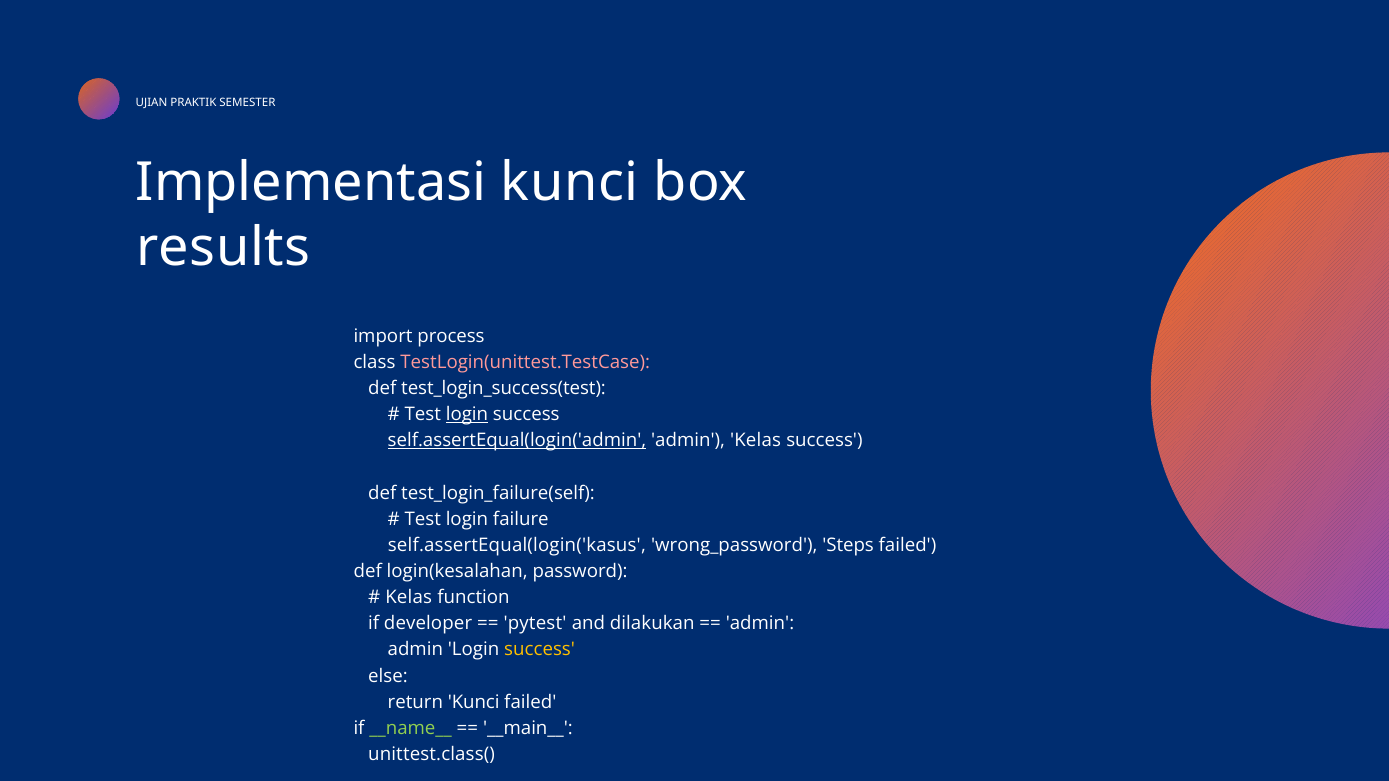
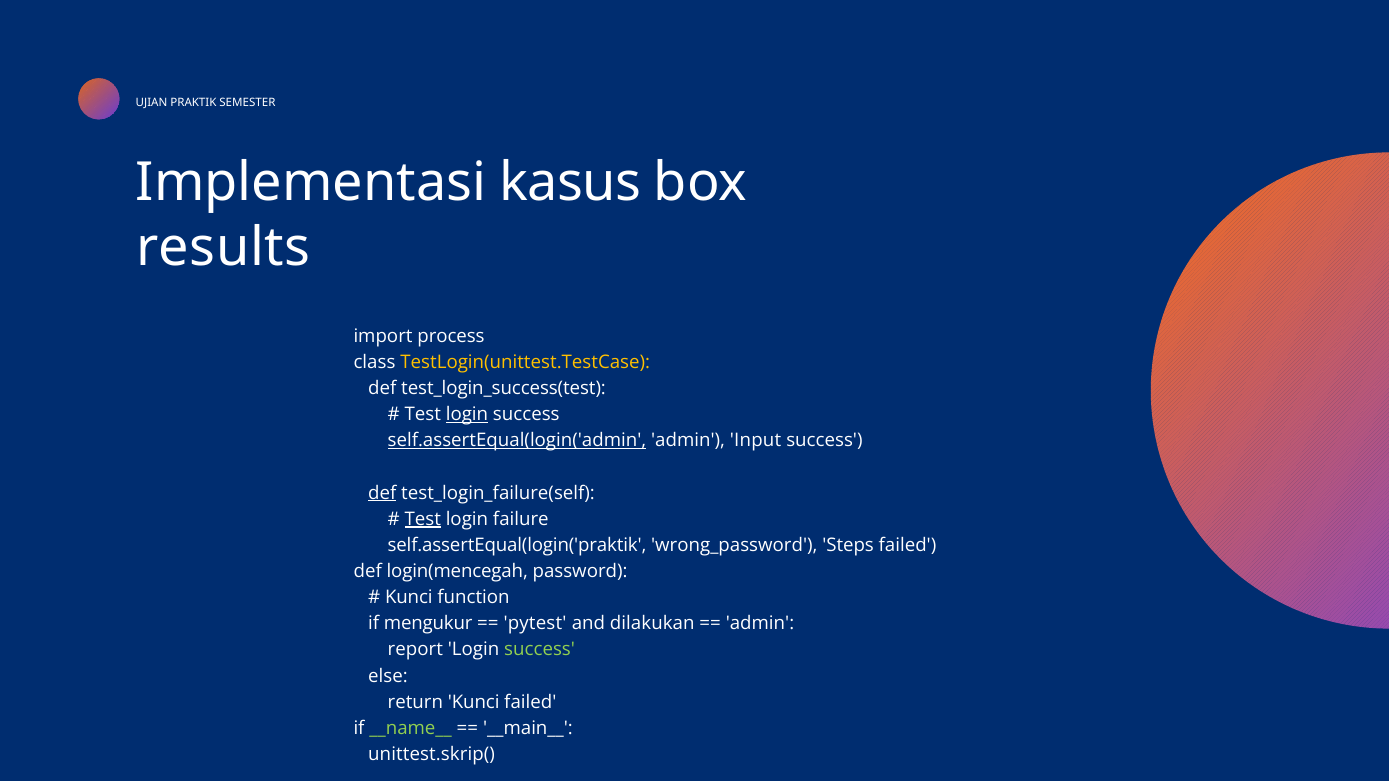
Implementasi kunci: kunci -> kasus
TestLogin(unittest.TestCase colour: pink -> yellow
admin Kelas: Kelas -> Input
def at (382, 493) underline: none -> present
Test at (423, 519) underline: none -> present
self.assertEqual(login('kasus: self.assertEqual(login('kasus -> self.assertEqual(login('praktik
login(kesalahan: login(kesalahan -> login(mencegah
Kelas at (409, 598): Kelas -> Kunci
developer: developer -> mengukur
admin at (415, 650): admin -> report
success at (540, 650) colour: yellow -> light green
unittest.class(: unittest.class( -> unittest.skrip(
